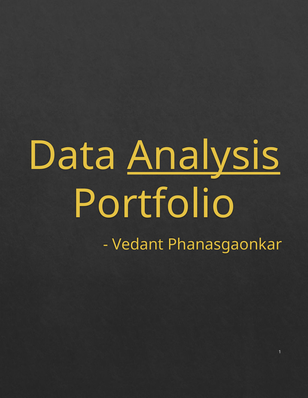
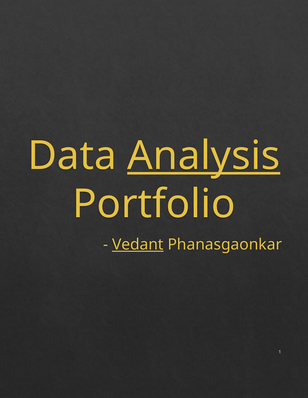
Vedant underline: none -> present
